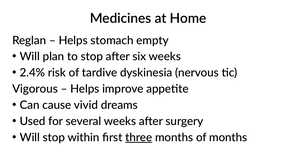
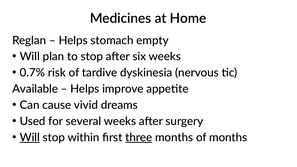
2.4%: 2.4% -> 0.7%
Vigorous: Vigorous -> Available
Will at (30, 138) underline: none -> present
